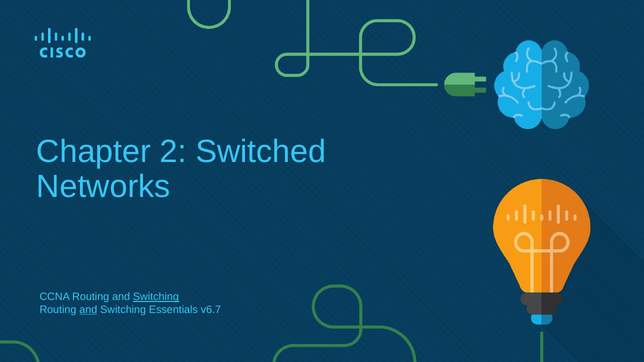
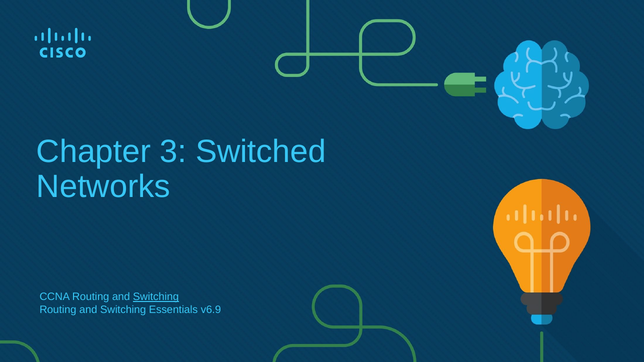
2: 2 -> 3
and at (88, 310) underline: present -> none
v6.7: v6.7 -> v6.9
